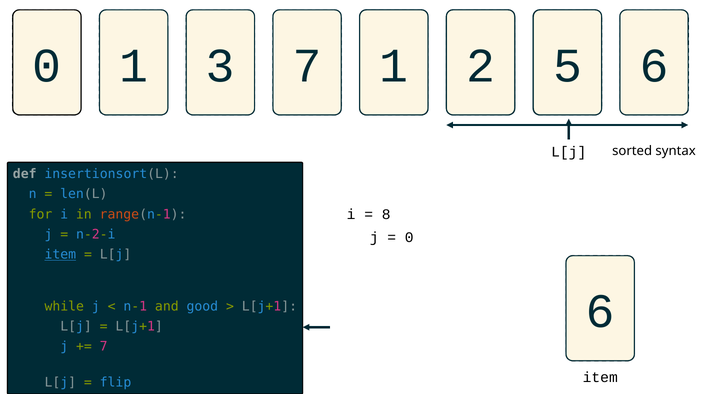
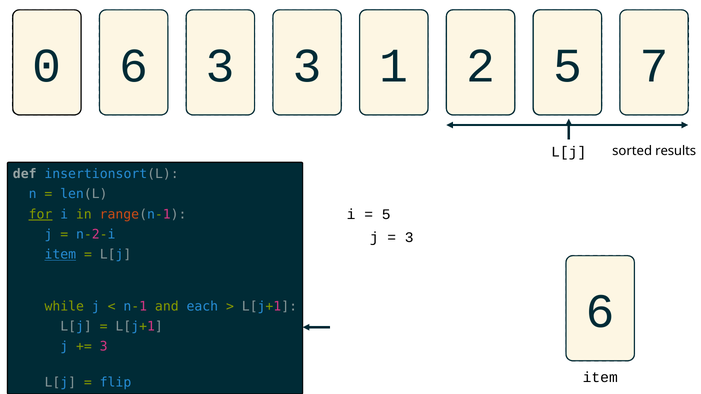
0 1: 1 -> 6
3 7: 7 -> 3
6 at (654, 66): 6 -> 7
syntax: syntax -> results
for underline: none -> present
8 at (386, 215): 8 -> 5
0 at (409, 238): 0 -> 3
good: good -> each
7 at (104, 347): 7 -> 3
